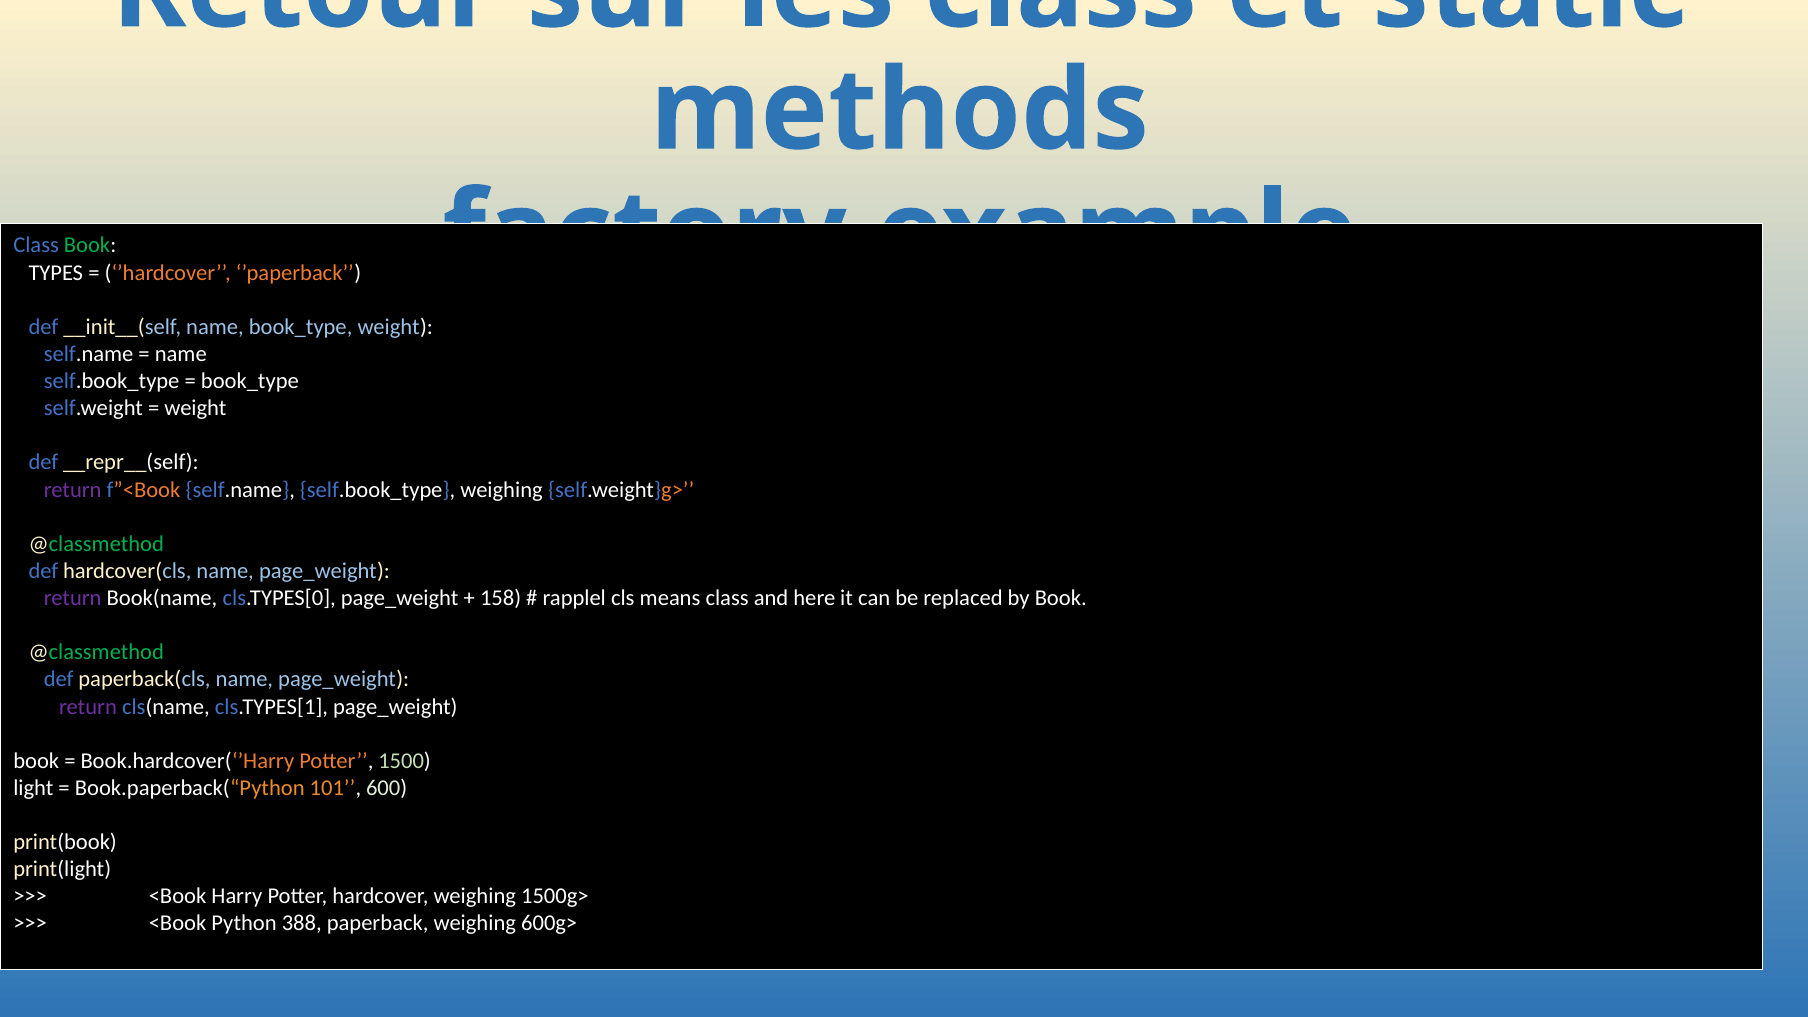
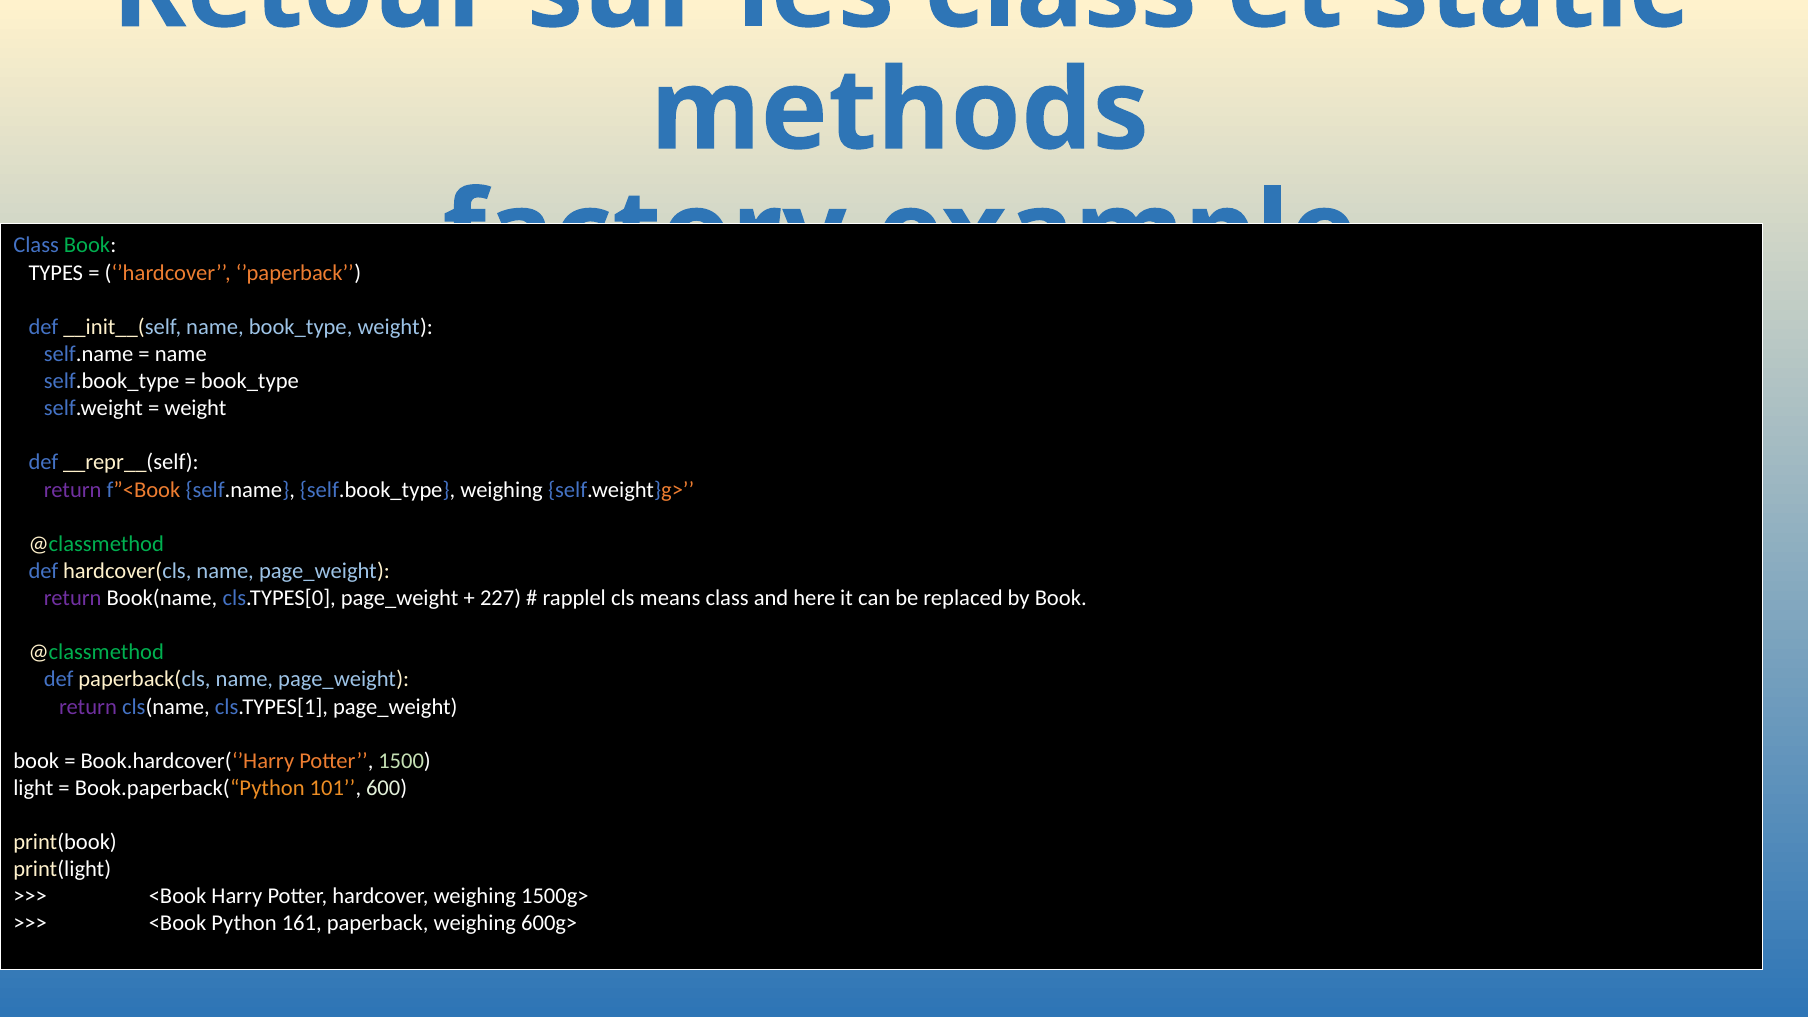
158: 158 -> 227
388: 388 -> 161
